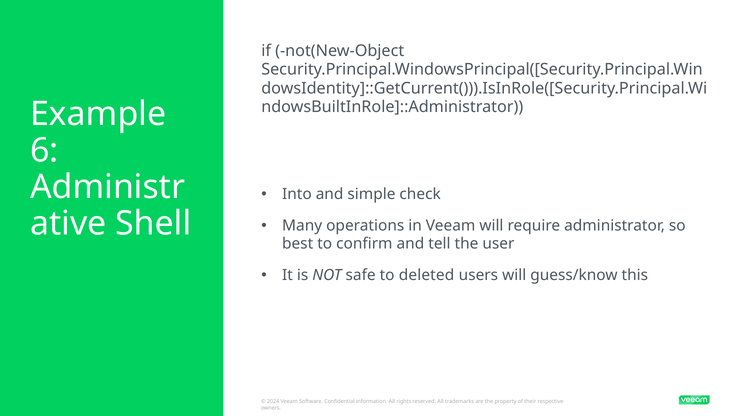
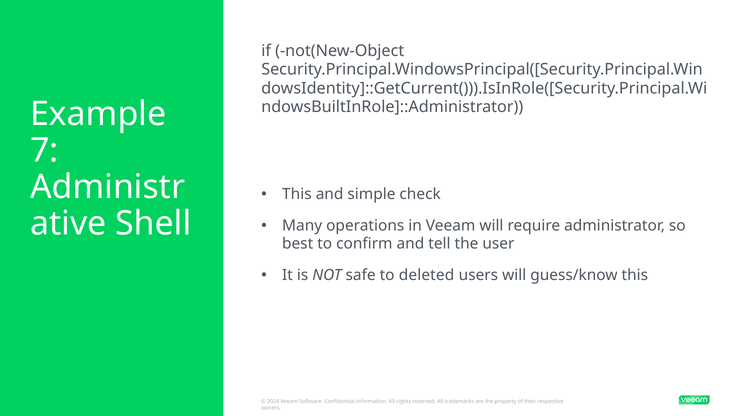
6: 6 -> 7
Into at (297, 194): Into -> This
